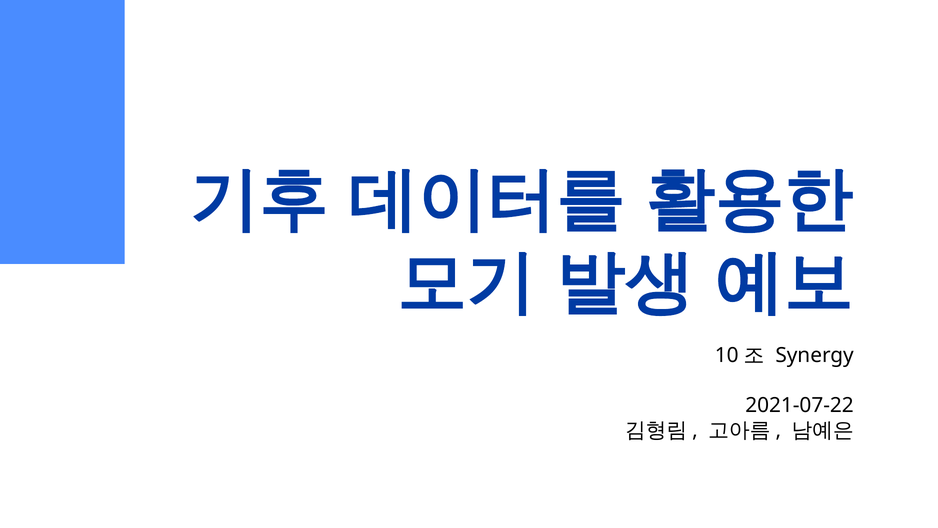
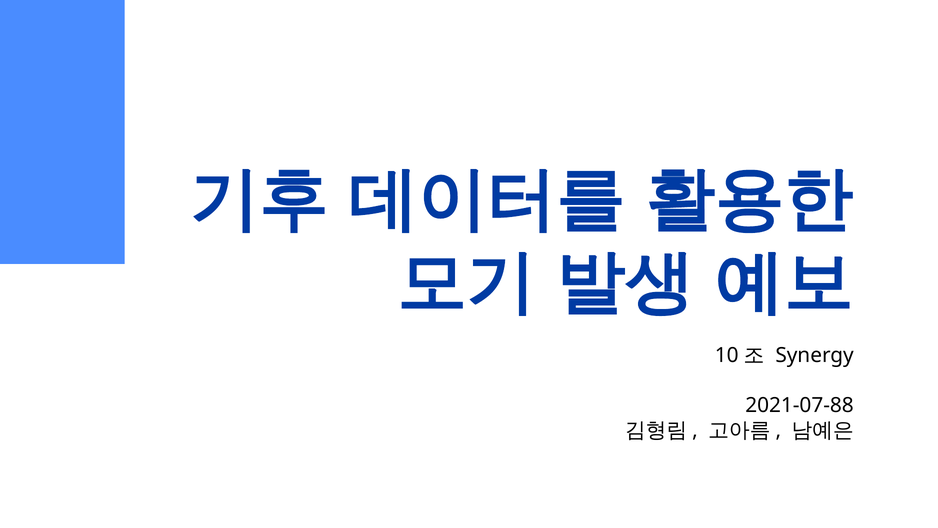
2021-07-22: 2021-07-22 -> 2021-07-88
